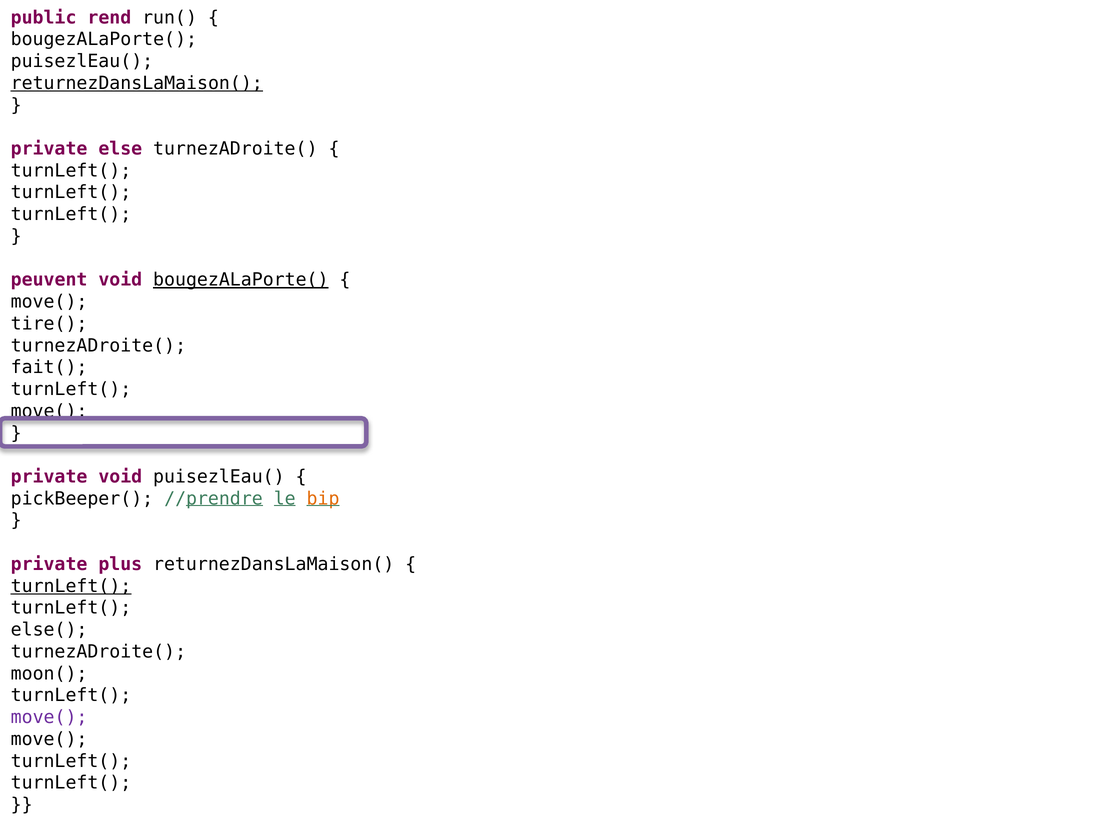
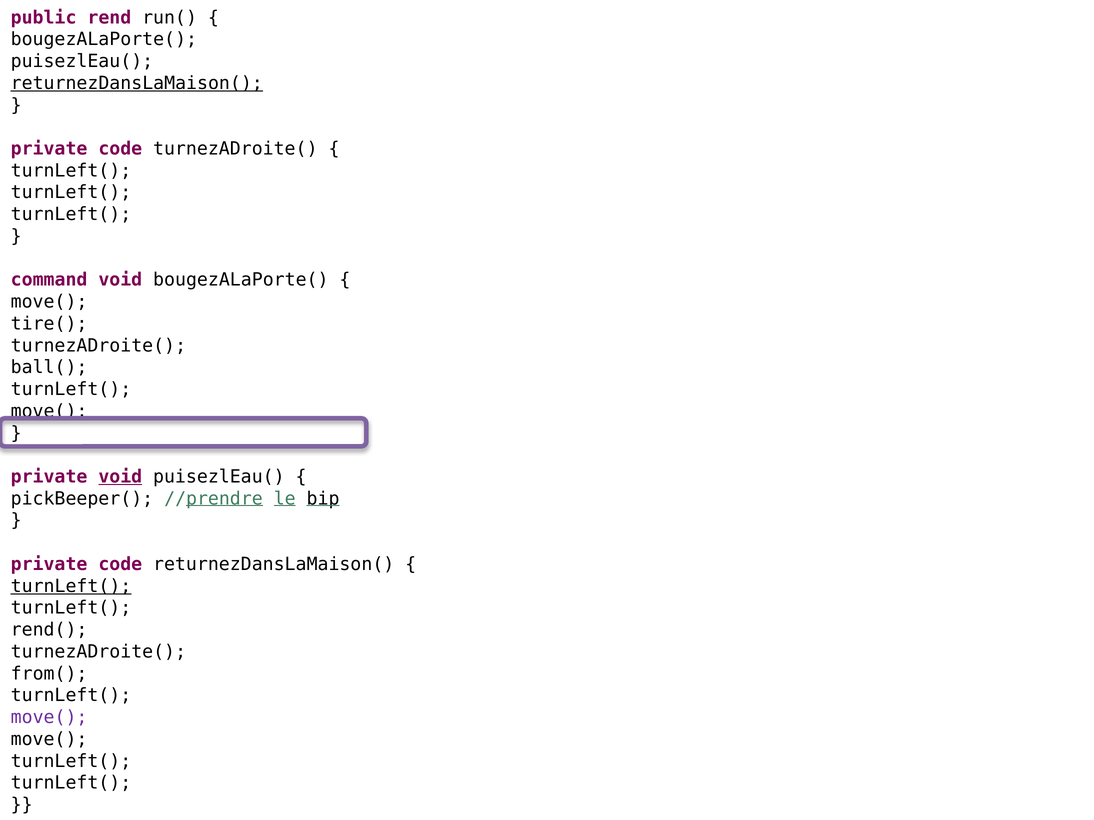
else at (120, 149): else -> code
peuvent: peuvent -> command
bougezALaPorte( at (241, 280) underline: present -> none
fait(: fait( -> ball(
void at (120, 477) underline: none -> present
bip colour: orange -> black
plus at (120, 565): plus -> code
else(: else( -> rend(
moon(: moon( -> from(
